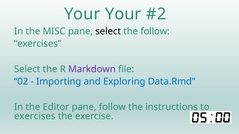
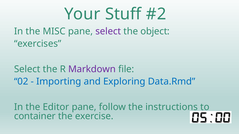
Your Your: Your -> Stuff
select at (108, 31) colour: black -> purple
the follow: follow -> object
exercises at (35, 117): exercises -> container
